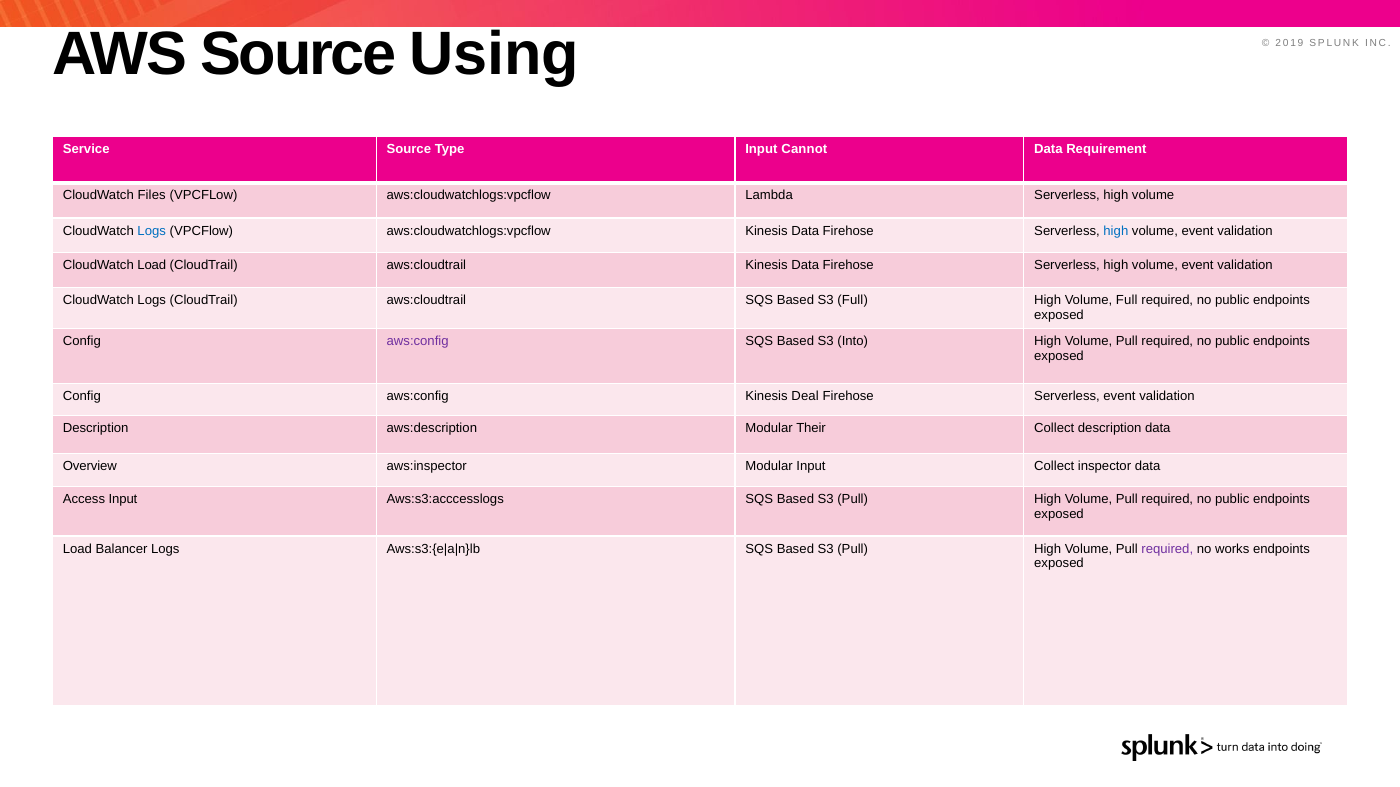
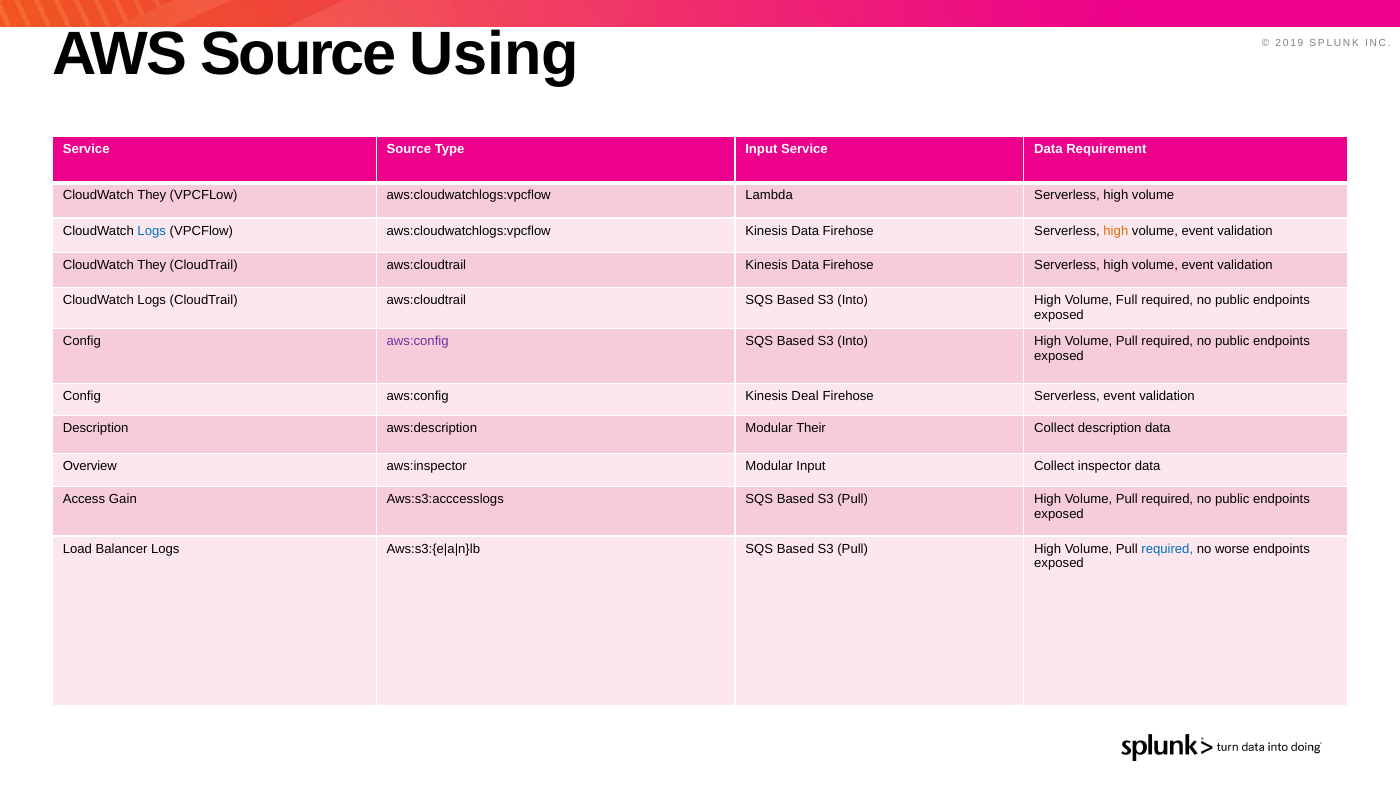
Input Cannot: Cannot -> Service
Files at (152, 196): Files -> They
high at (1116, 231) colour: blue -> orange
Load at (152, 265): Load -> They
Full at (853, 301): Full -> Into
Access Input: Input -> Gain
required at (1167, 549) colour: purple -> blue
works: works -> worse
